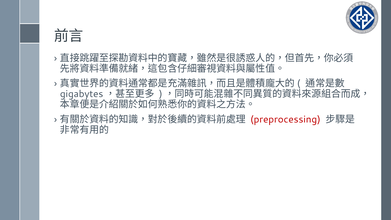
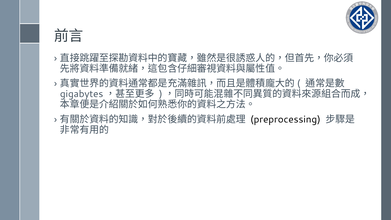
preprocessing colour: red -> black
